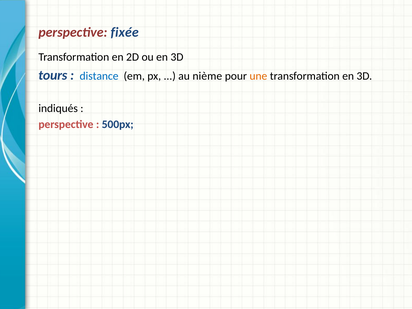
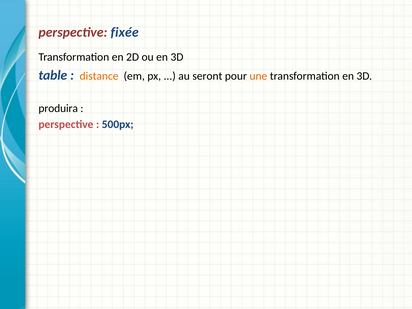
tours: tours -> table
distance colour: blue -> orange
nième: nième -> seront
indiqués: indiqués -> produira
